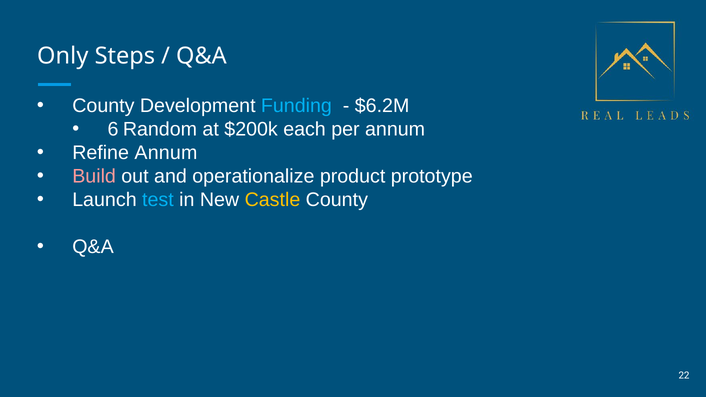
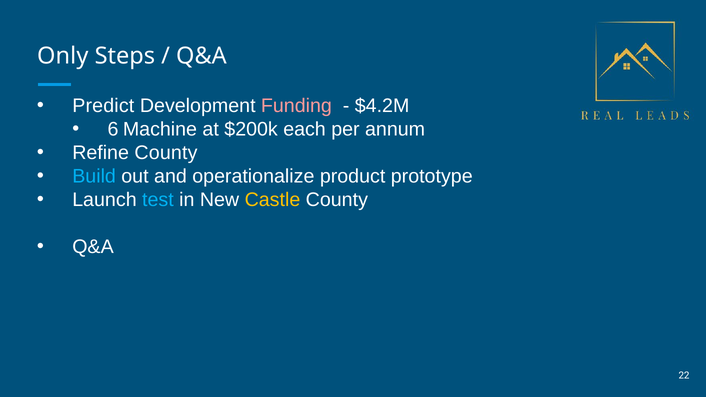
County at (103, 106): County -> Predict
Funding colour: light blue -> pink
$6.2M: $6.2M -> $4.2M
Random: Random -> Machine
Refine Annum: Annum -> County
Build colour: pink -> light blue
